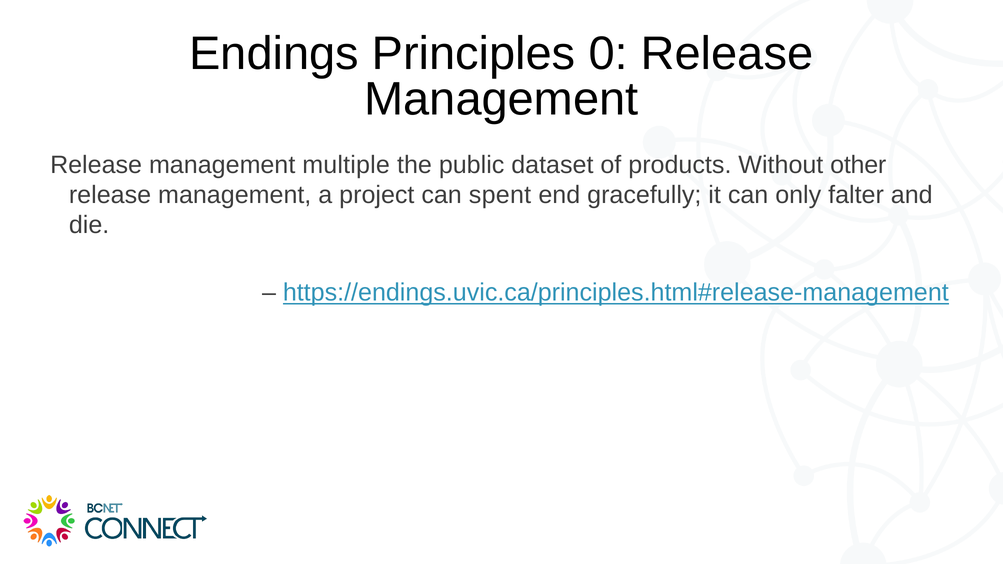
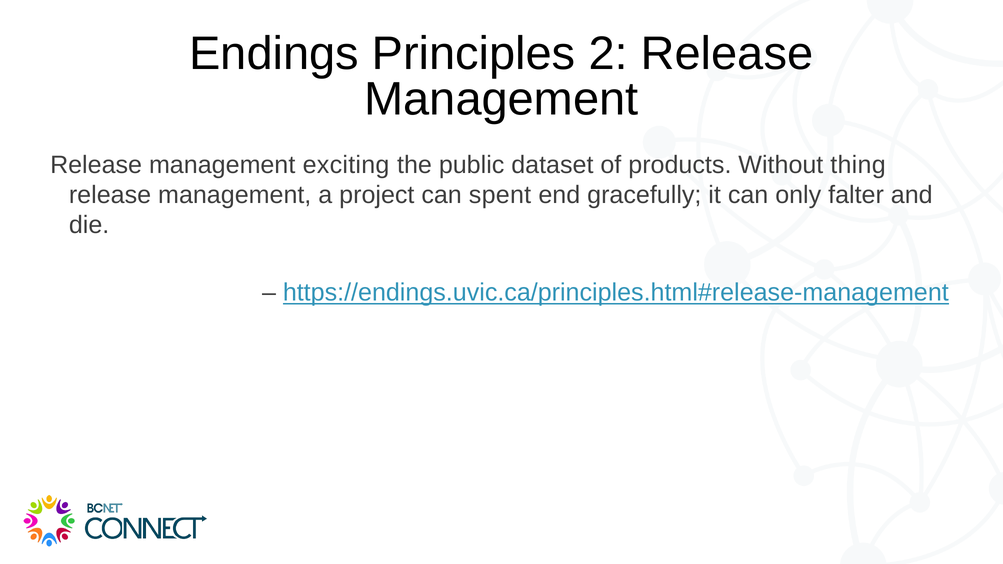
0: 0 -> 2
multiple: multiple -> exciting
other: other -> thing
